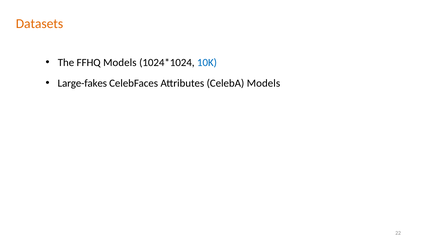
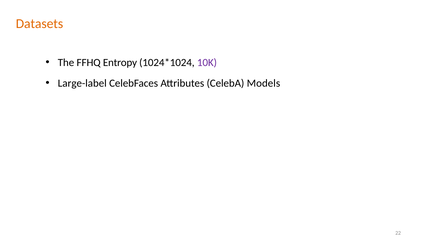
FFHQ Models: Models -> Entropy
10K colour: blue -> purple
Large-fakes: Large-fakes -> Large-label
